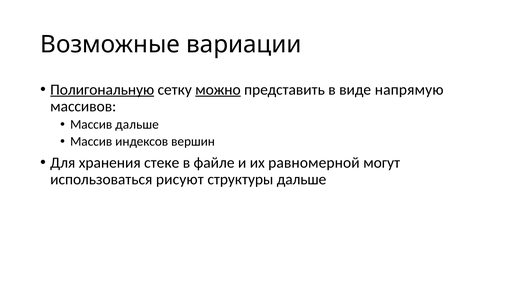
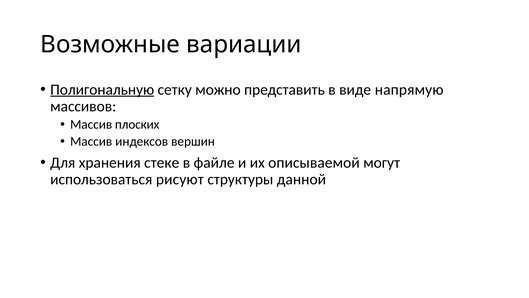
можно underline: present -> none
Массив дальше: дальше -> плоских
равномерной: равномерной -> описываемой
структуры дальше: дальше -> данной
